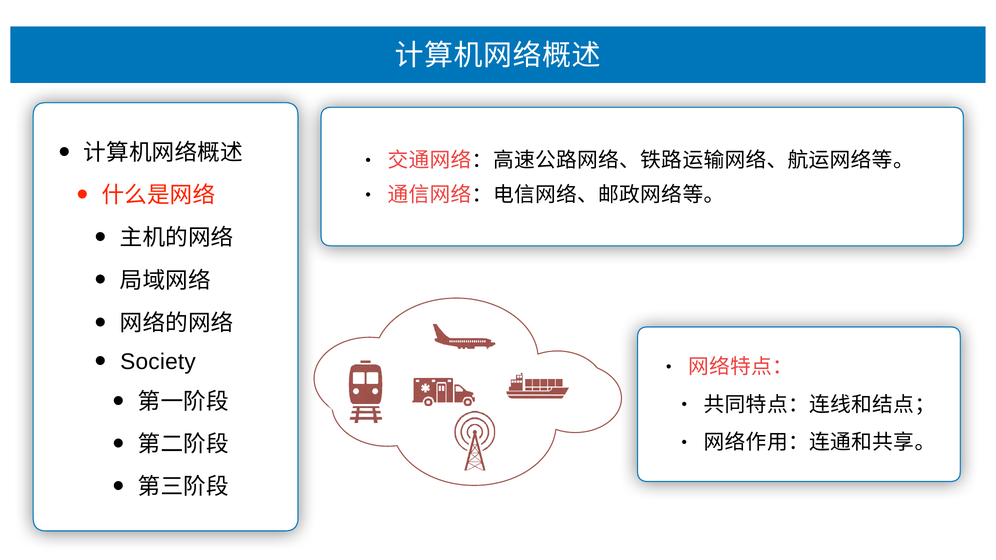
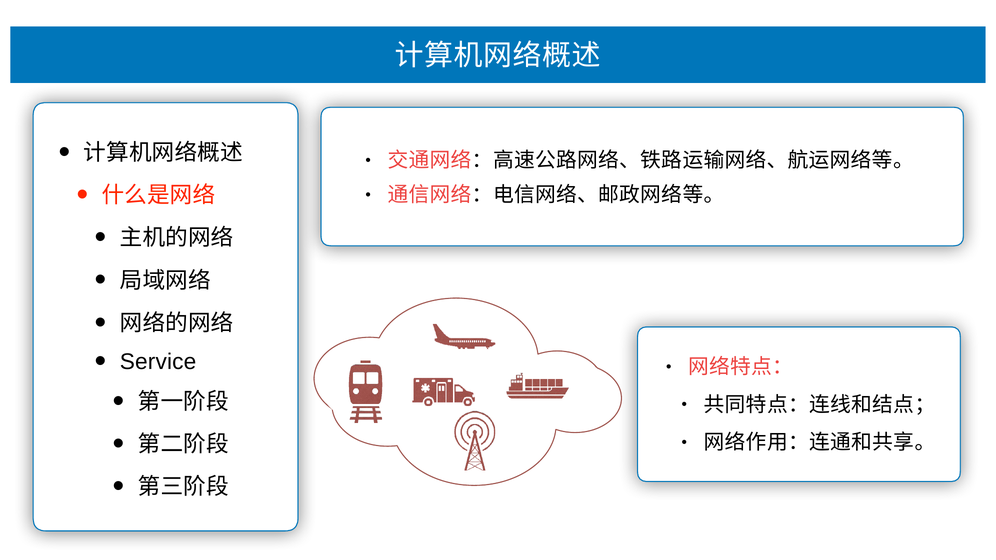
Society: Society -> Service
